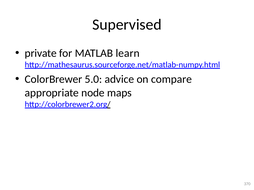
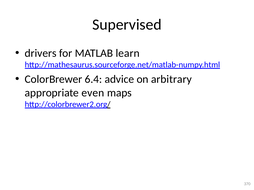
private: private -> drivers
5.0: 5.0 -> 6.4
compare: compare -> arbitrary
node: node -> even
